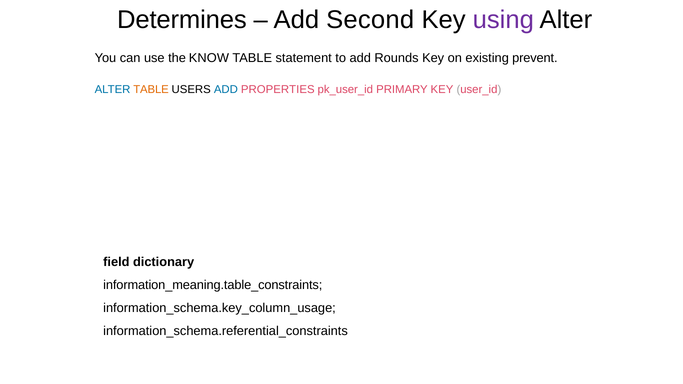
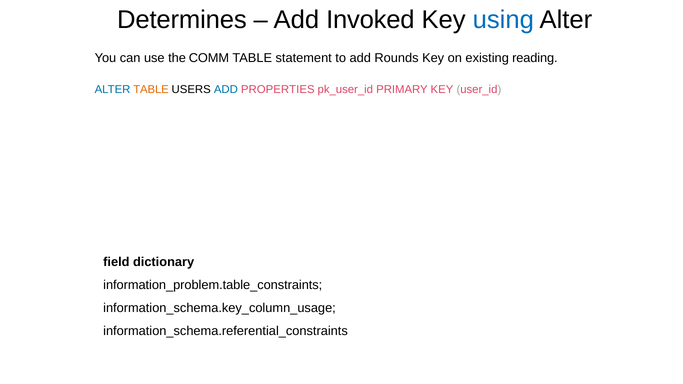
Second: Second -> Invoked
using colour: purple -> blue
KNOW: KNOW -> COMM
prevent: prevent -> reading
information_meaning.table_constraints: information_meaning.table_constraints -> information_problem.table_constraints
